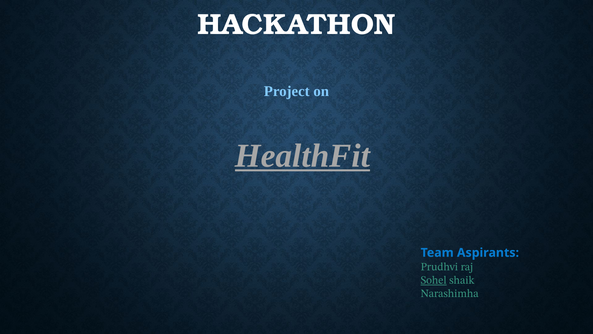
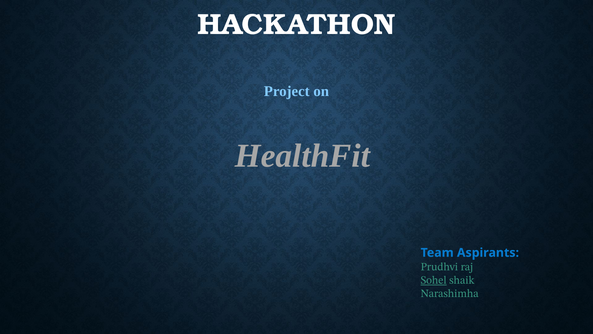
HealthFit underline: present -> none
